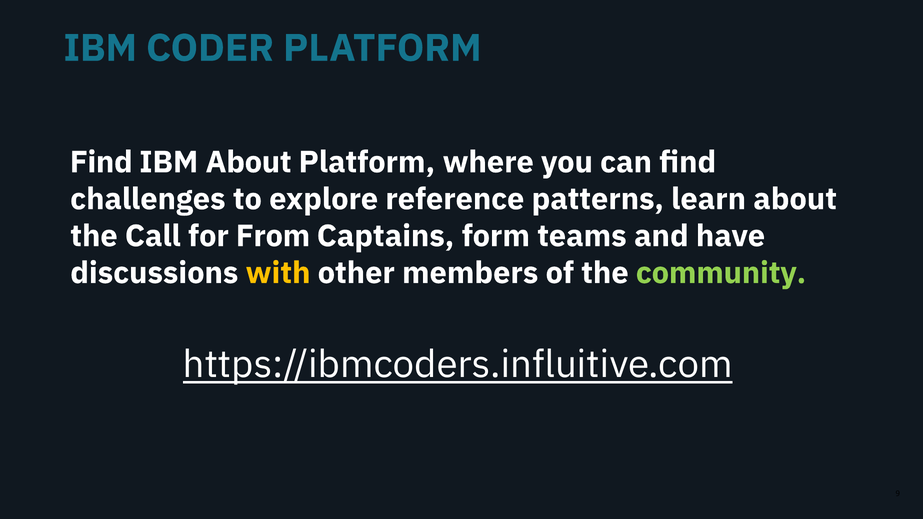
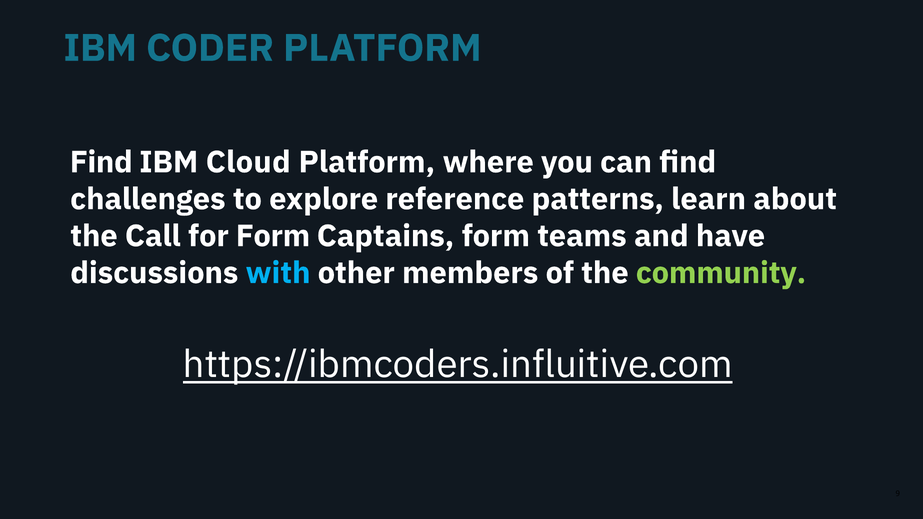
IBM About: About -> Cloud
for From: From -> Form
with colour: yellow -> light blue
